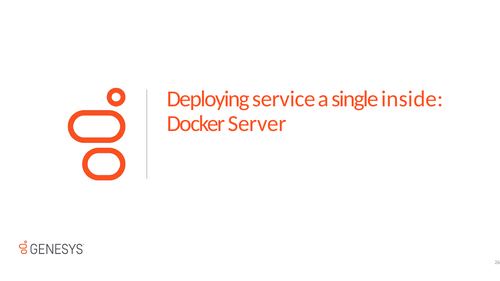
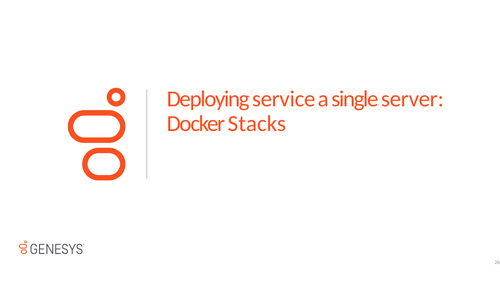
inside: inside -> server
Server: Server -> Stacks
